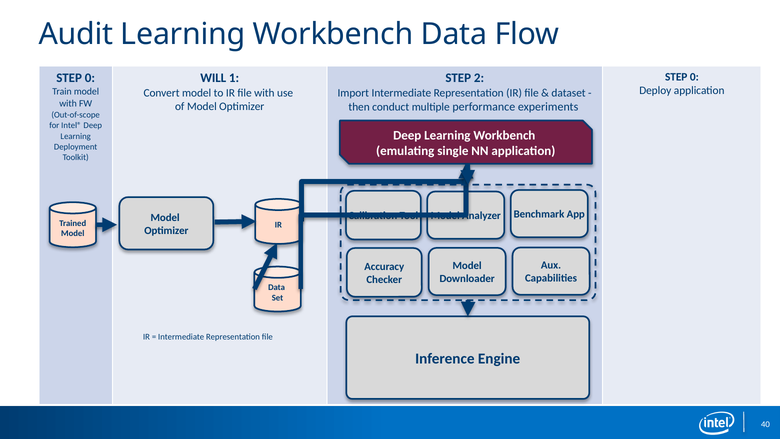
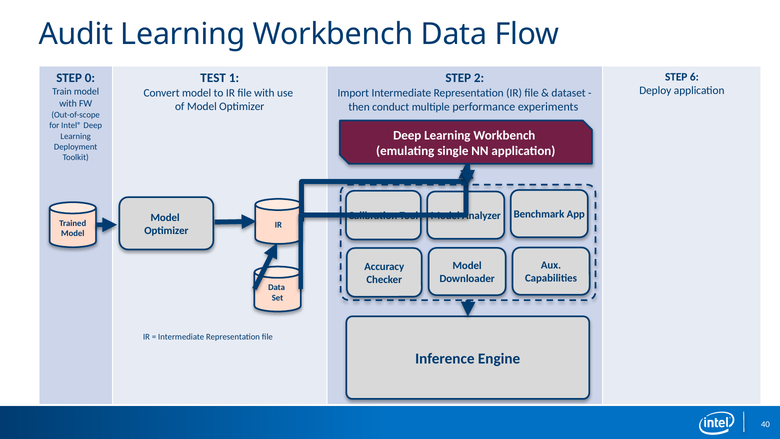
0 at (694, 77): 0 -> 6
WILL: WILL -> TEST
